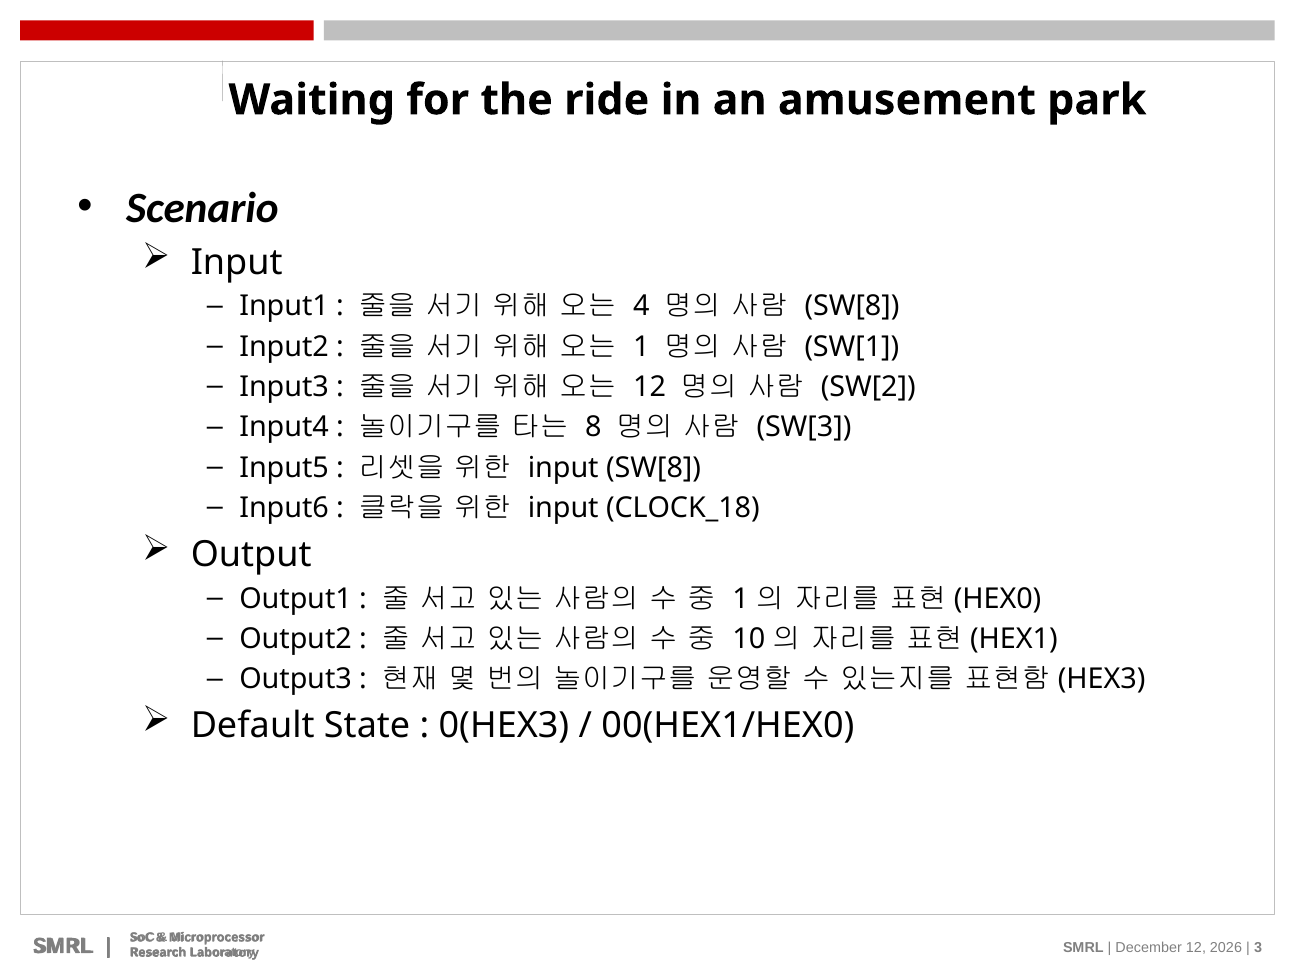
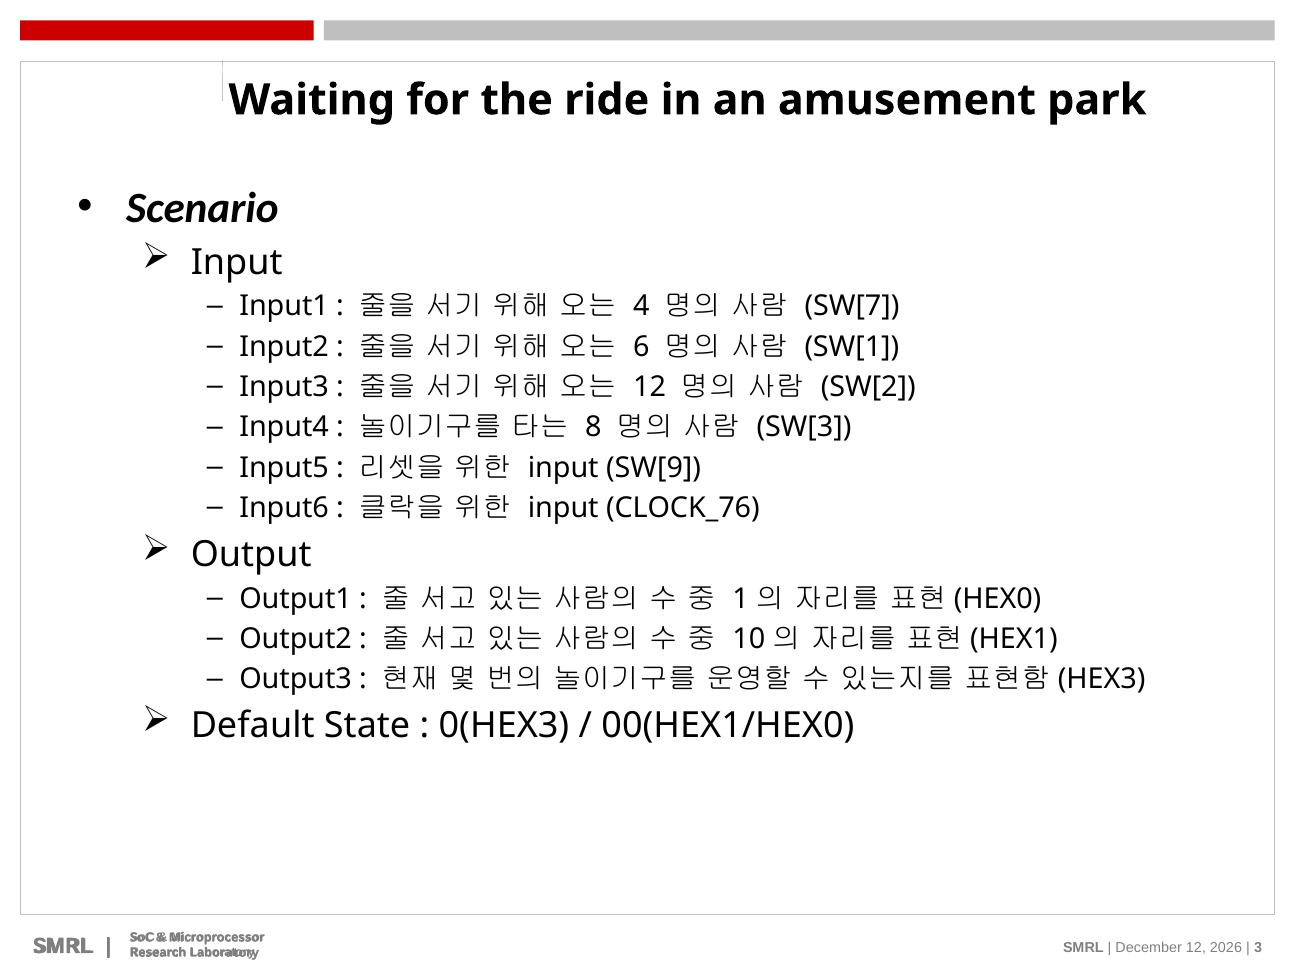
SW[8 at (852, 306): SW[8 -> SW[7
1: 1 -> 6
input SW[8: SW[8 -> SW[9
CLOCK_18: CLOCK_18 -> CLOCK_76
